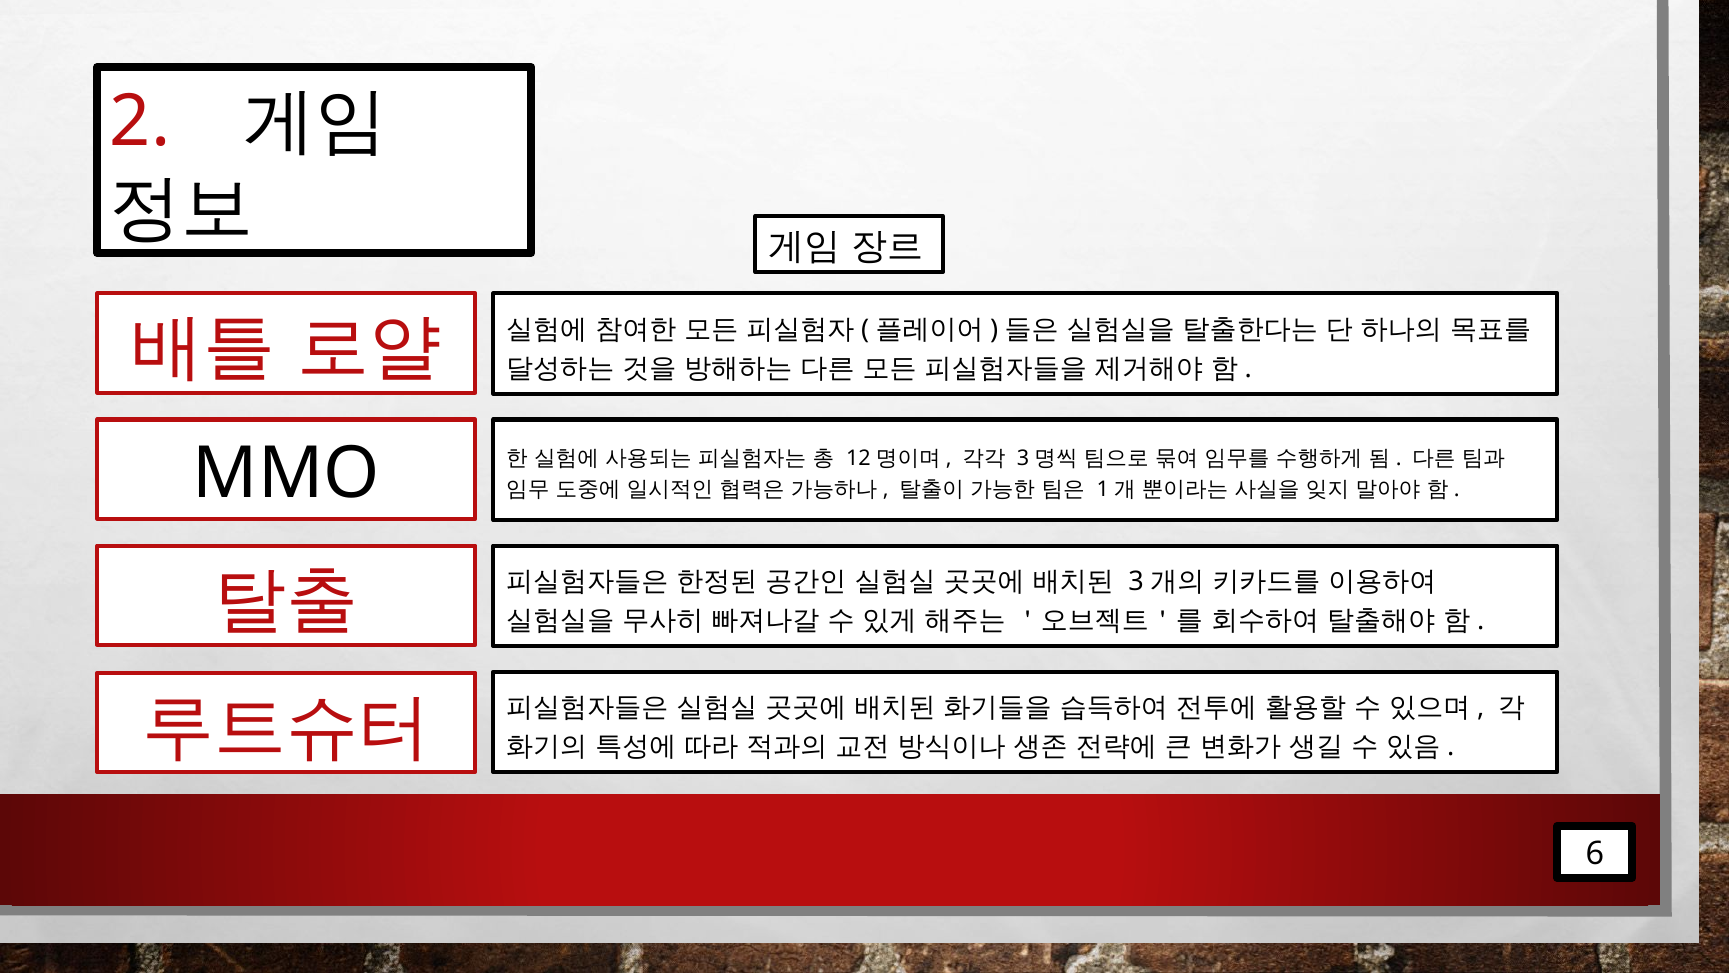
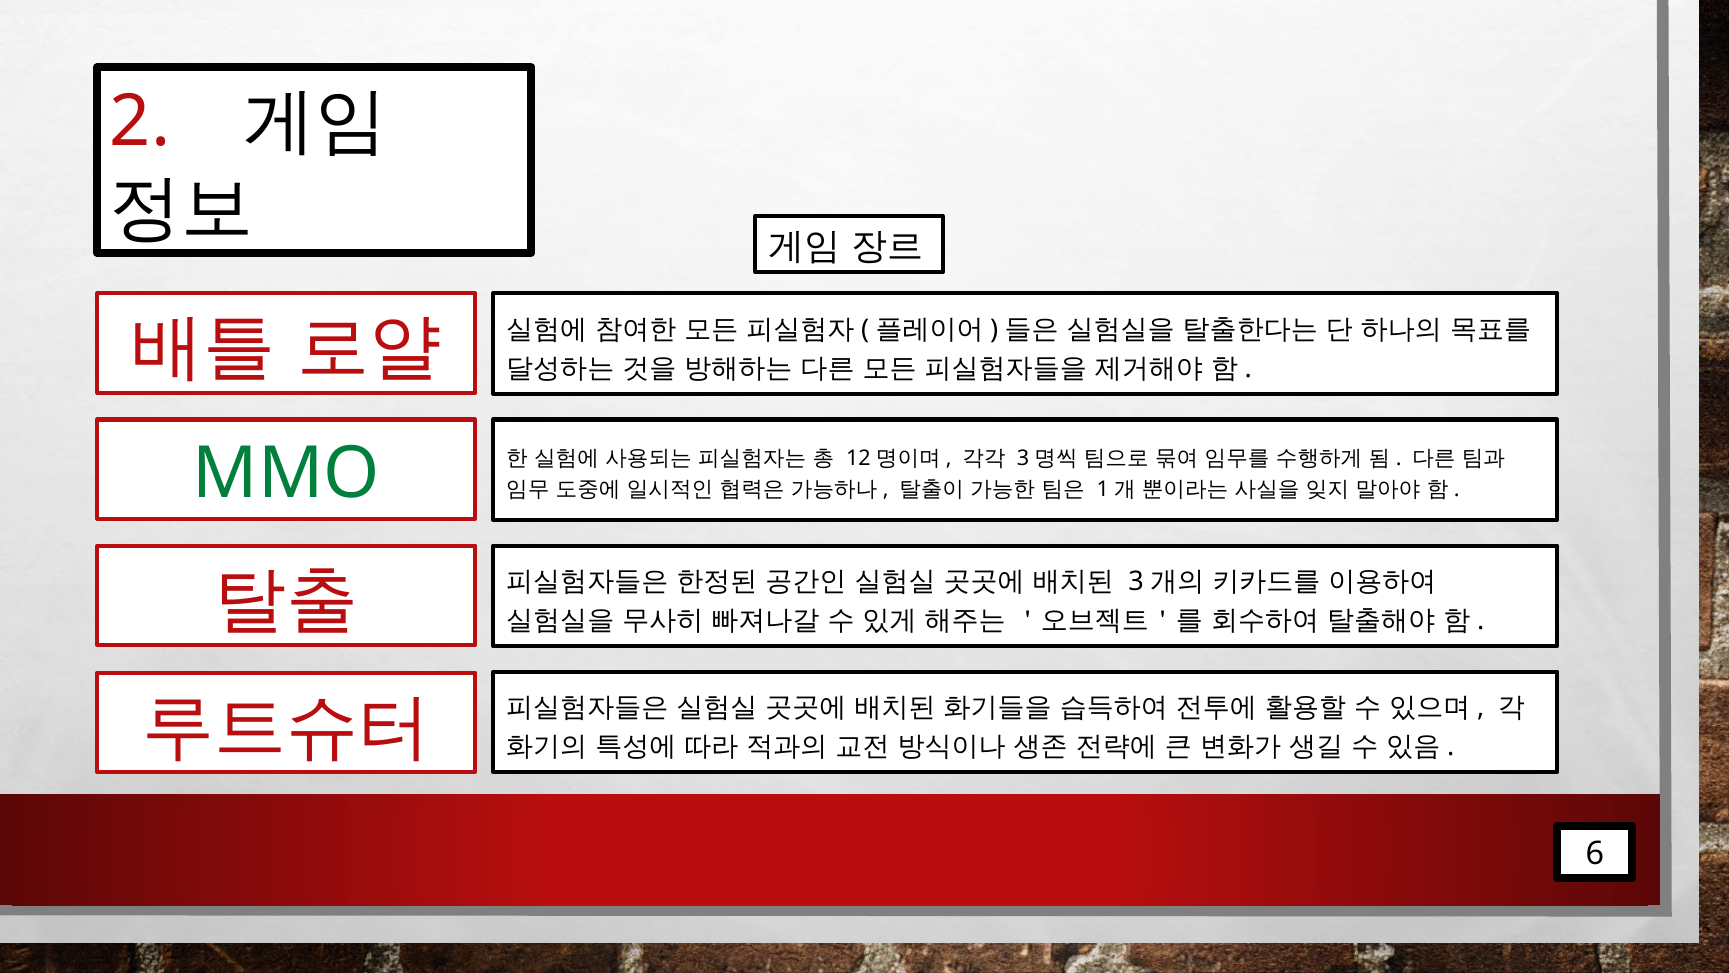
MMO colour: black -> green
